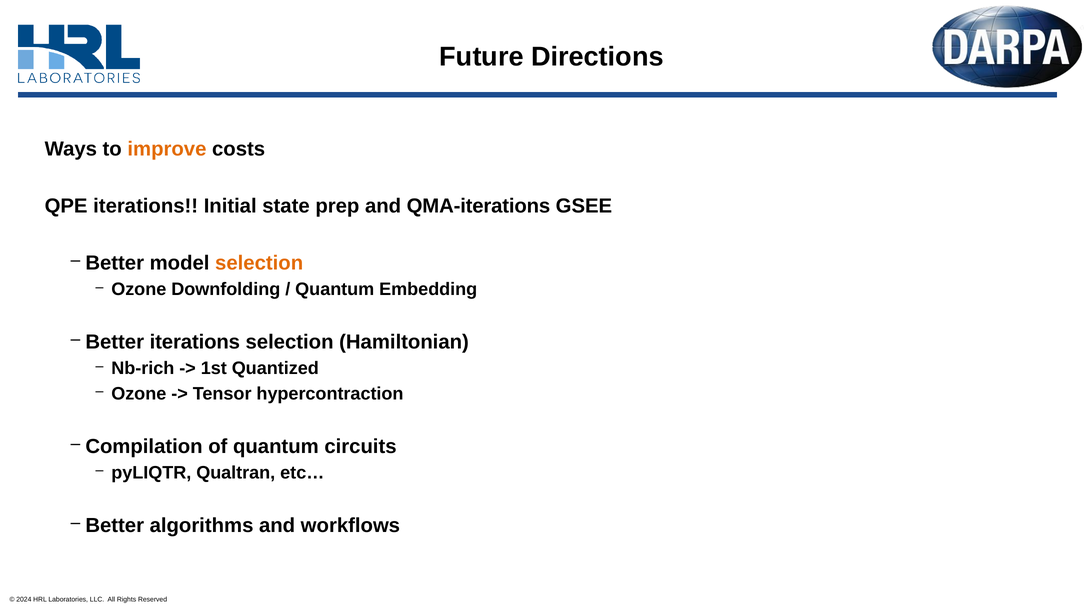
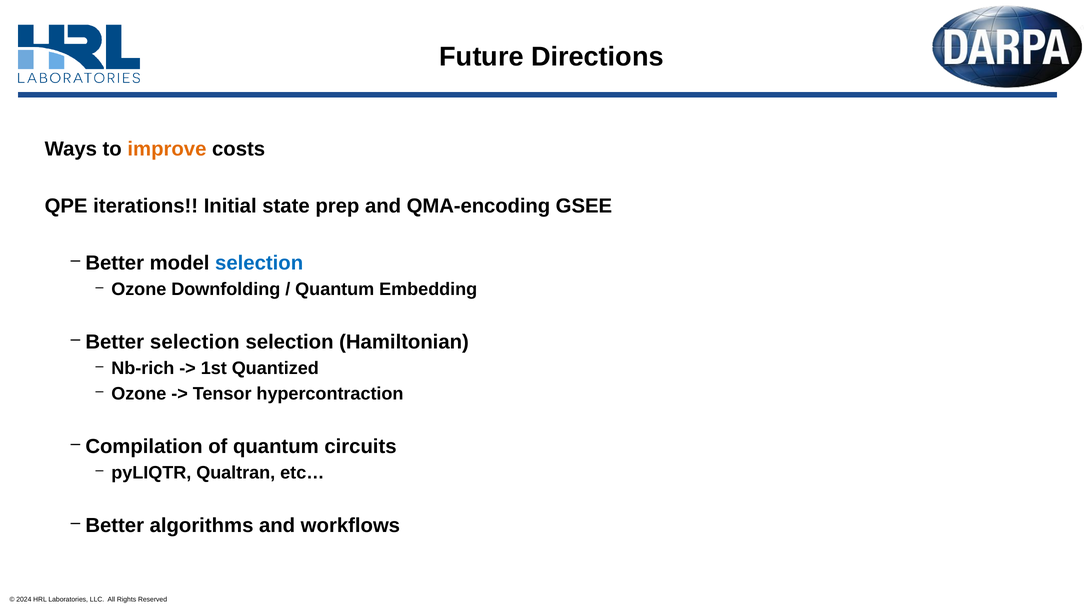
QMA-iterations: QMA-iterations -> QMA-encoding
selection at (259, 263) colour: orange -> blue
Better iterations: iterations -> selection
